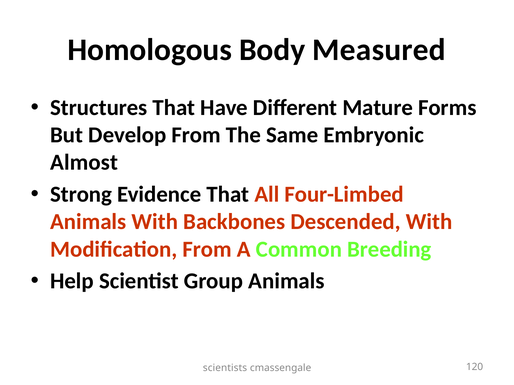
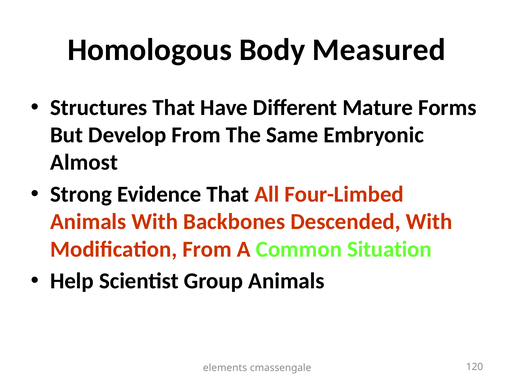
Breeding: Breeding -> Situation
scientists: scientists -> elements
